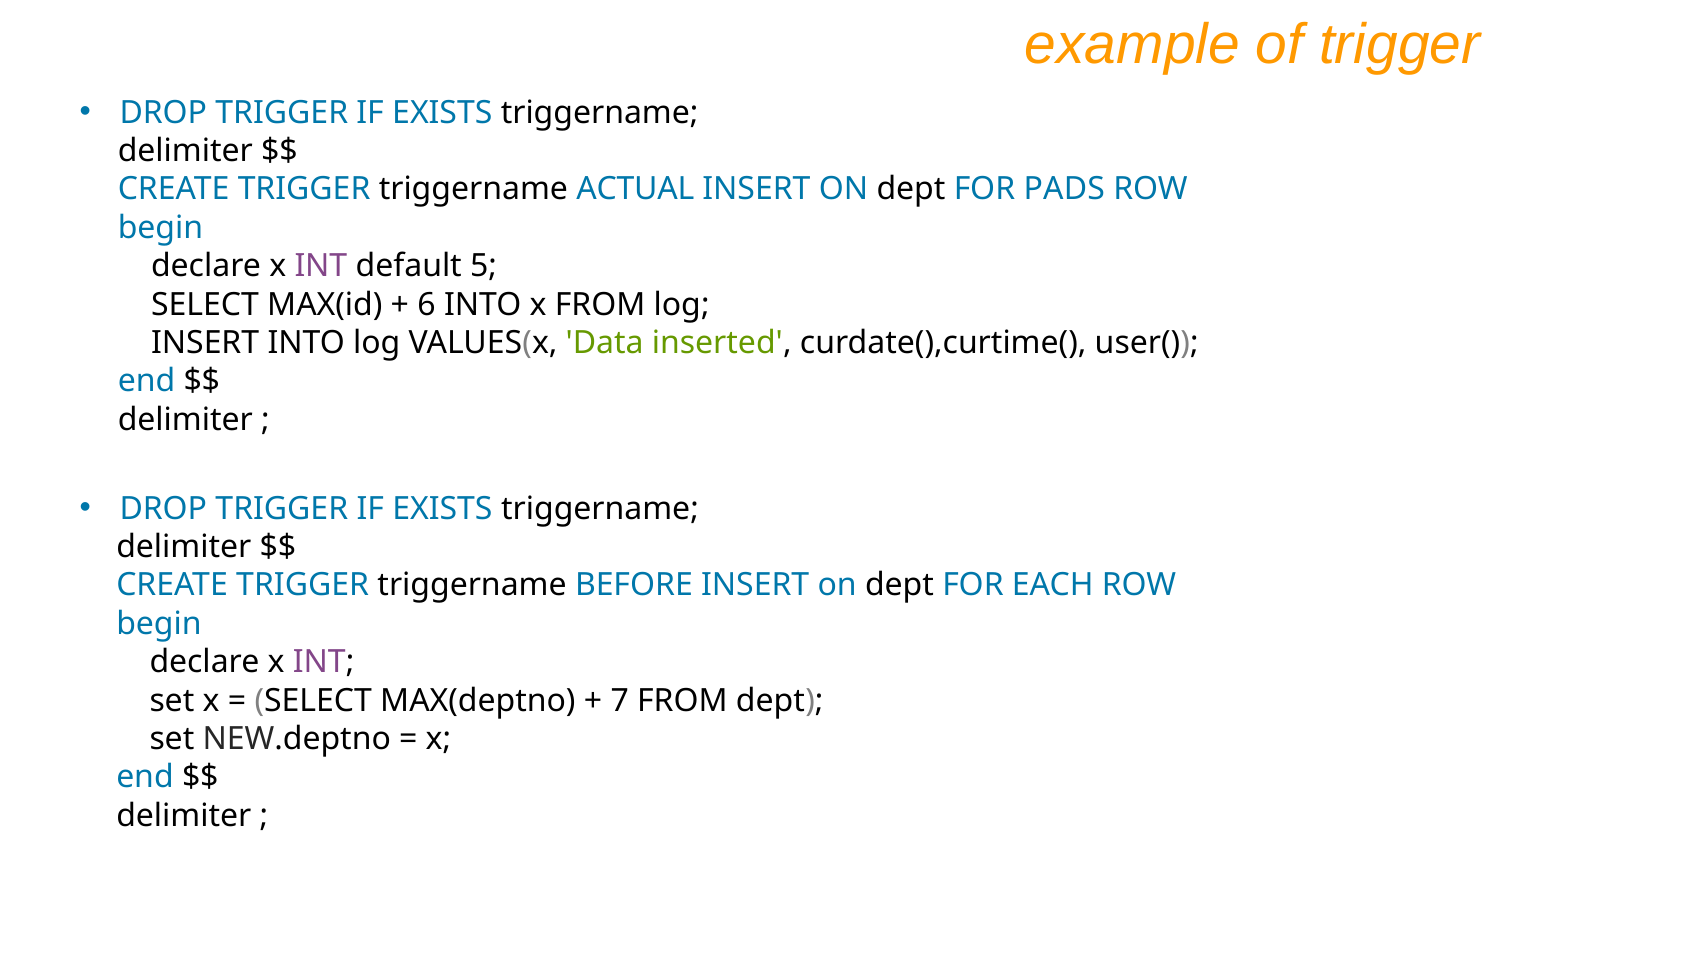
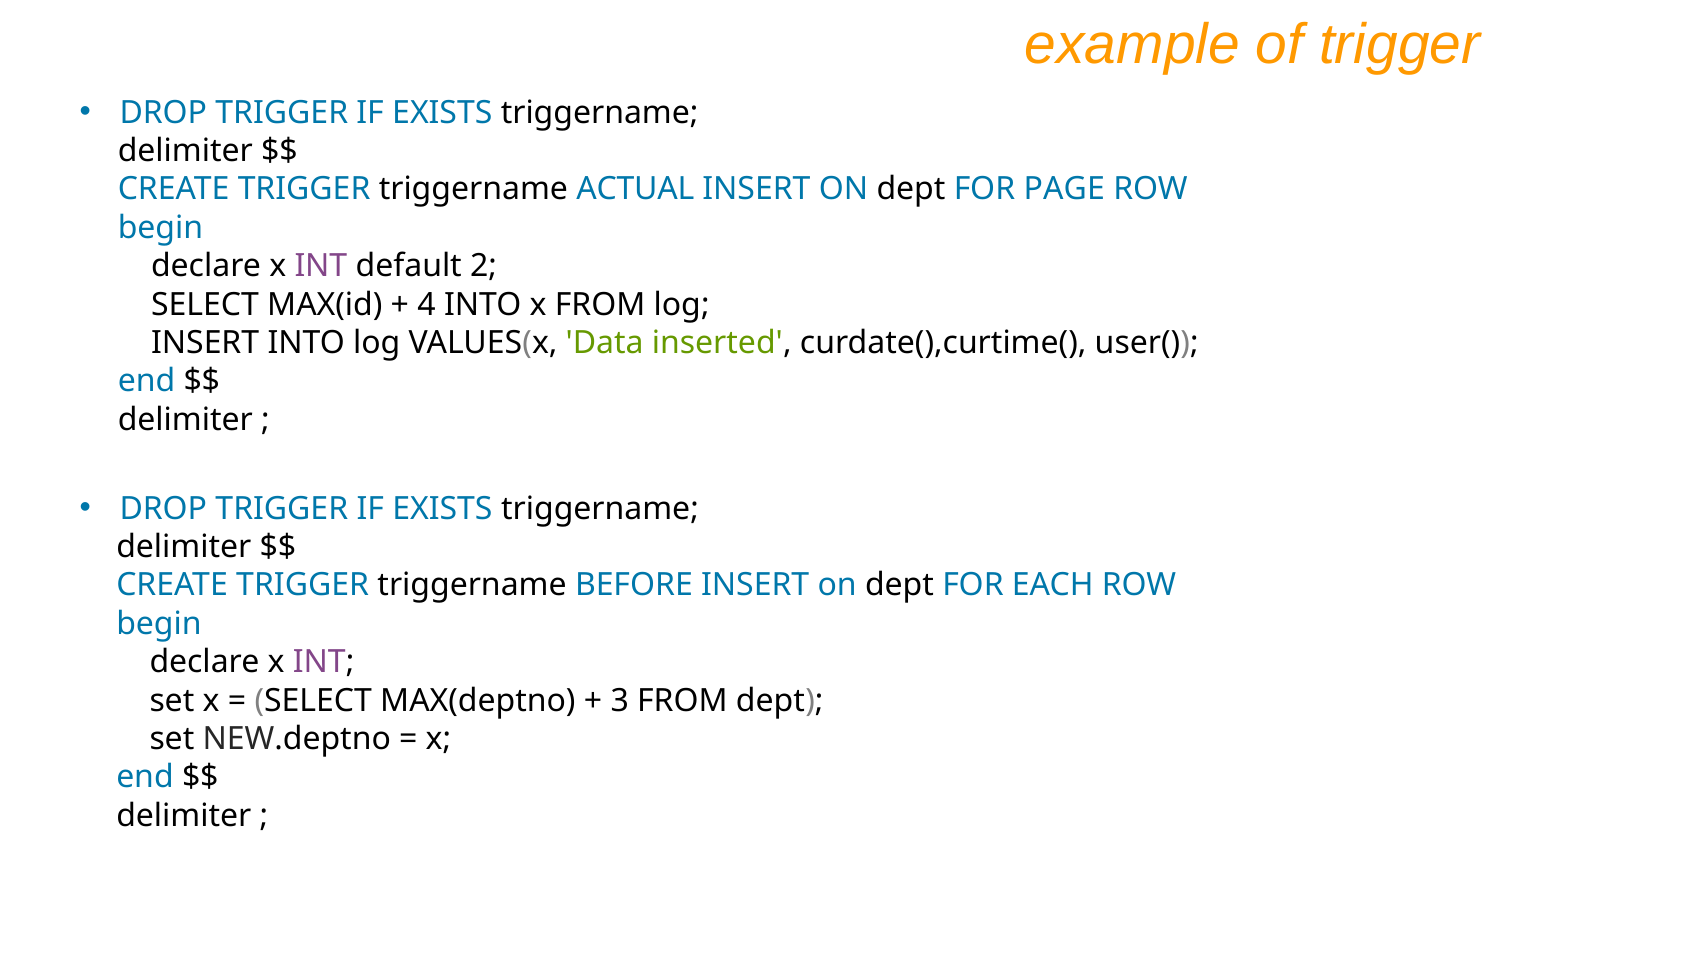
PADS: PADS -> PAGE
5: 5 -> 2
6: 6 -> 4
7: 7 -> 3
